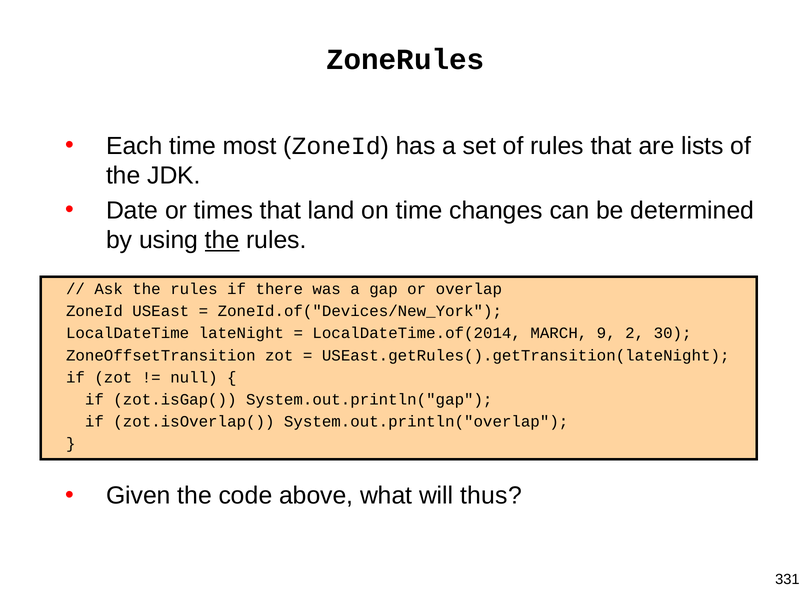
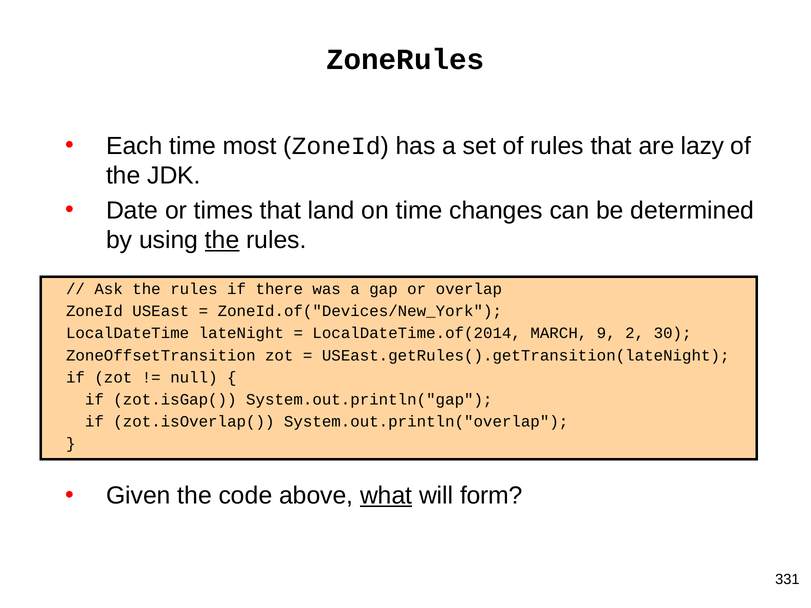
lists: lists -> lazy
what underline: none -> present
thus: thus -> form
